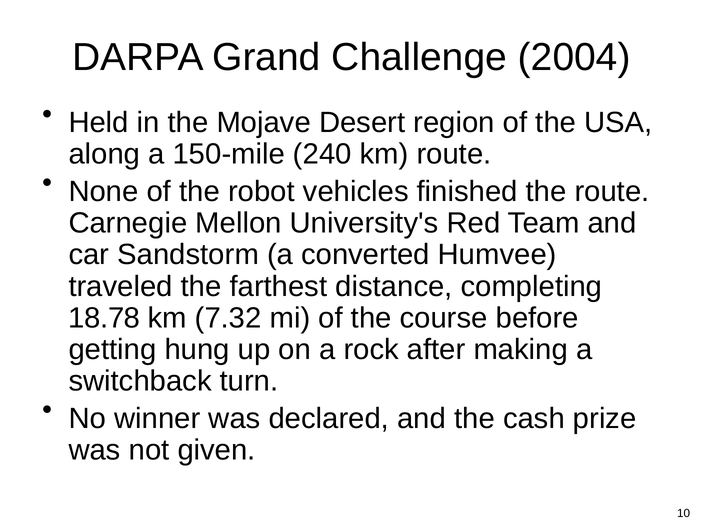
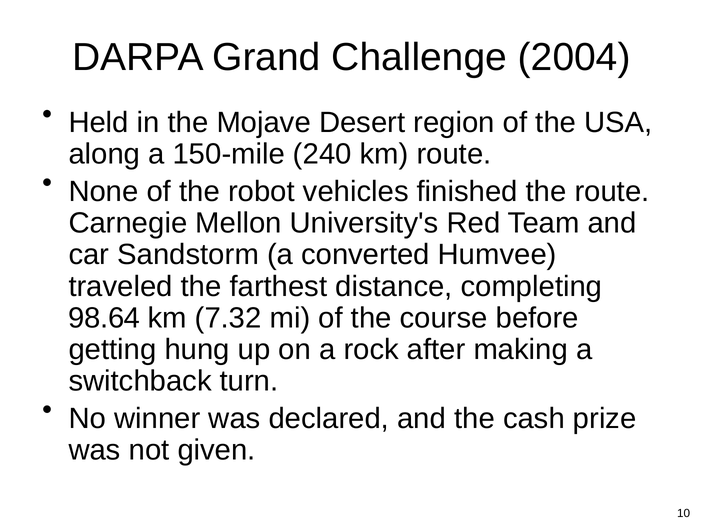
18.78: 18.78 -> 98.64
